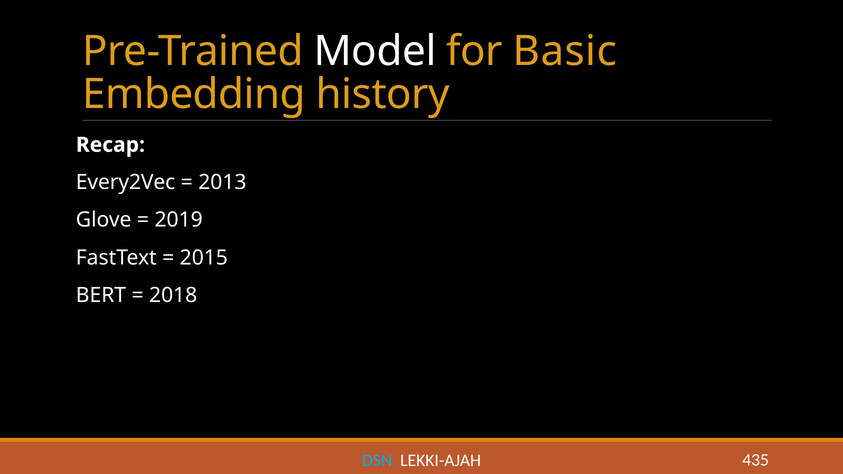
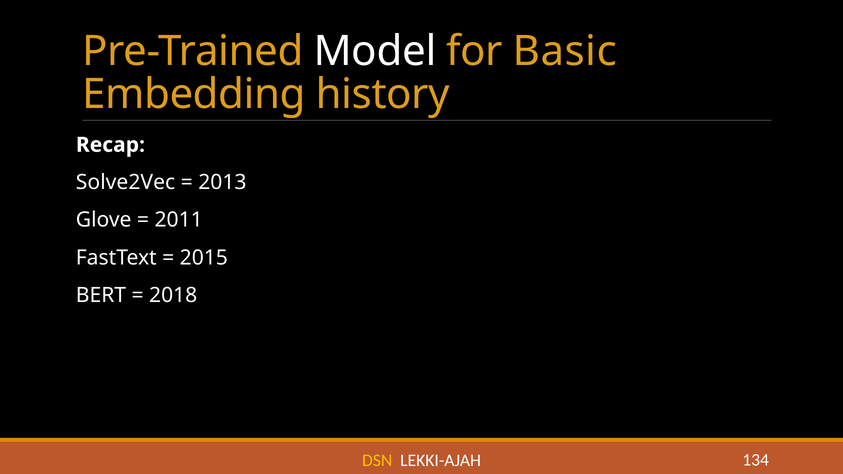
Every2Vec: Every2Vec -> Solve2Vec
2019: 2019 -> 2011
DSN colour: light blue -> yellow
435: 435 -> 134
